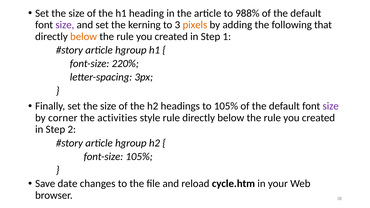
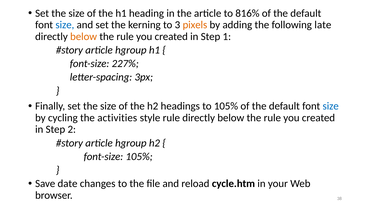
988%: 988% -> 816%
size at (65, 25) colour: purple -> blue
that: that -> late
220%: 220% -> 227%
size at (331, 106) colour: purple -> blue
corner: corner -> cycling
